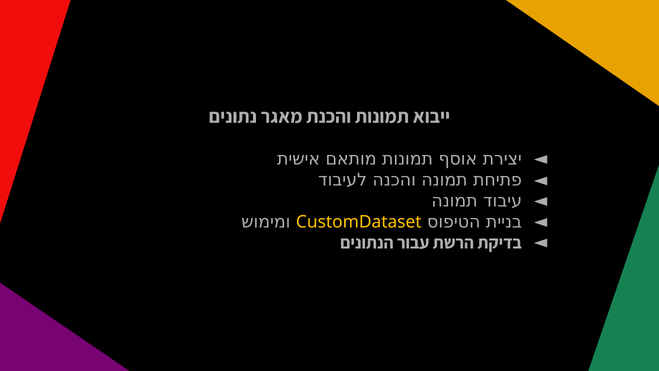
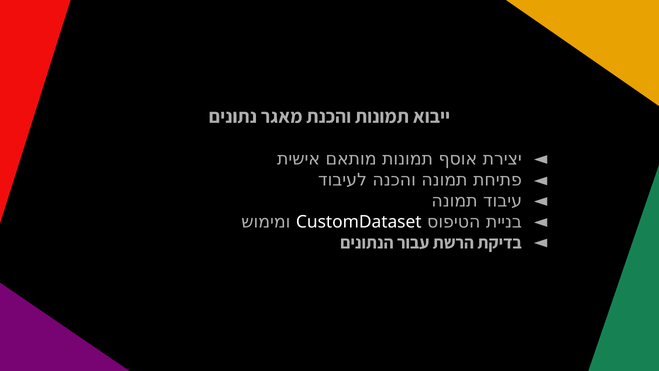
CustomDataset colour: yellow -> white
